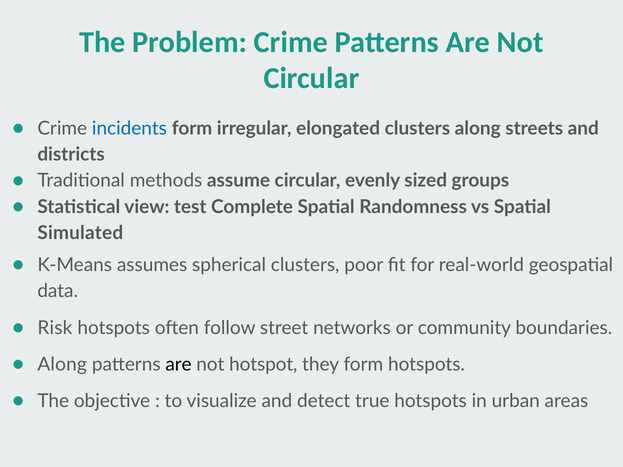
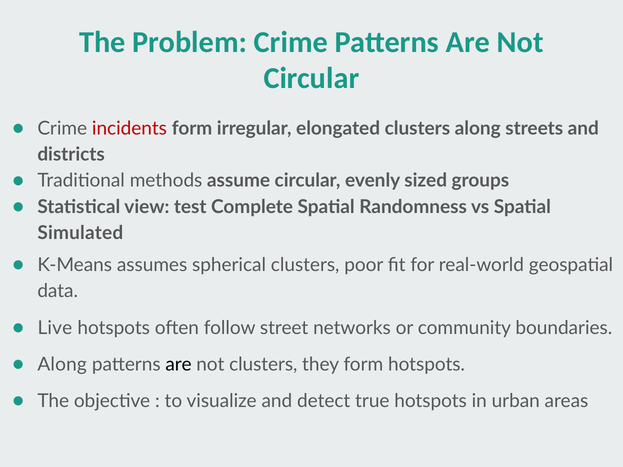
incidents colour: blue -> red
Risk: Risk -> Live
not hotspot: hotspot -> clusters
